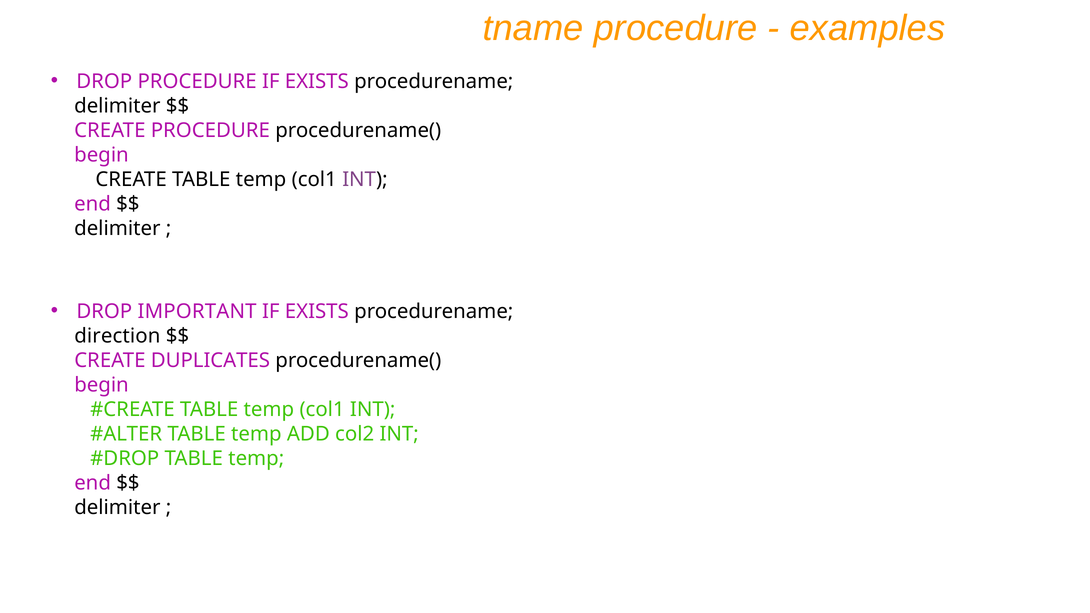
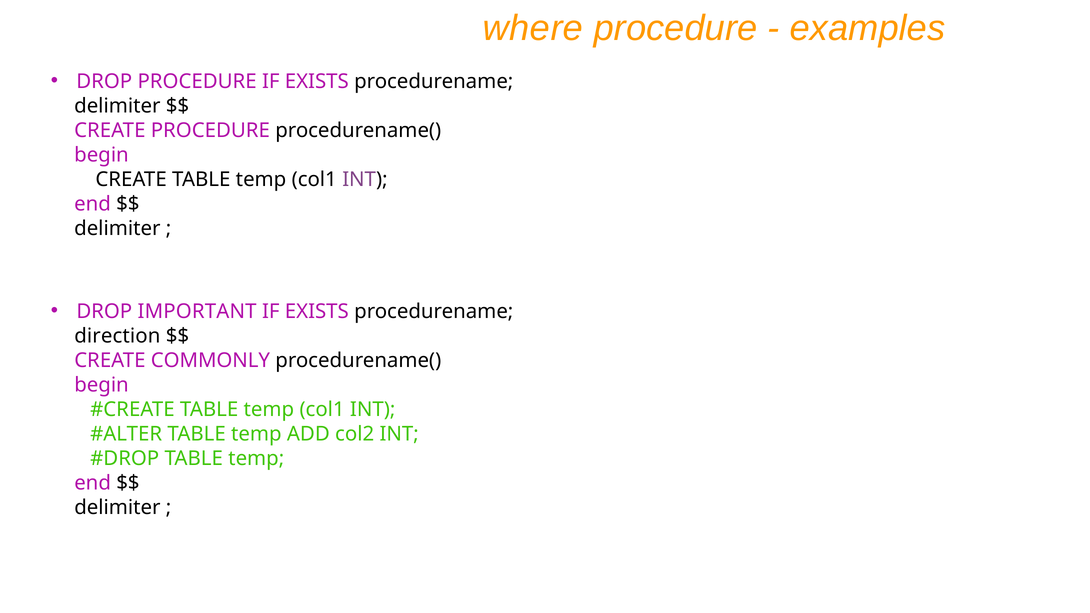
tname: tname -> where
DUPLICATES: DUPLICATES -> COMMONLY
